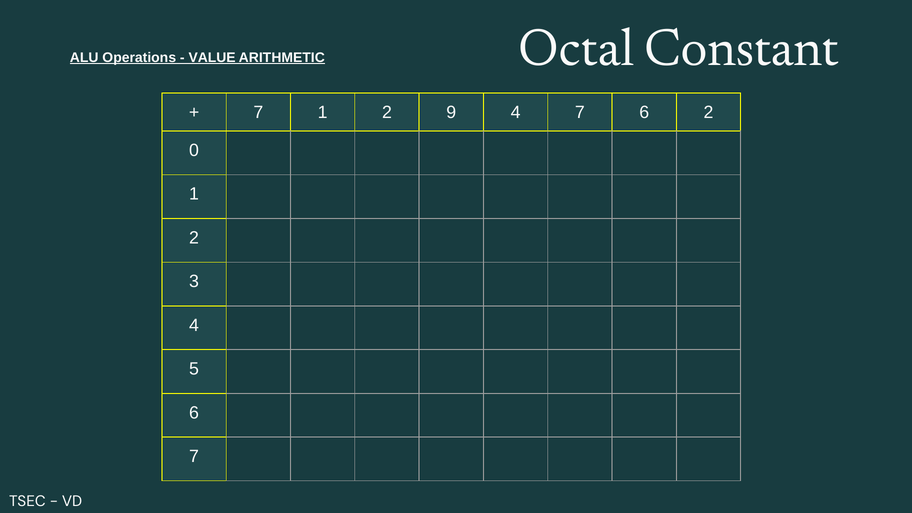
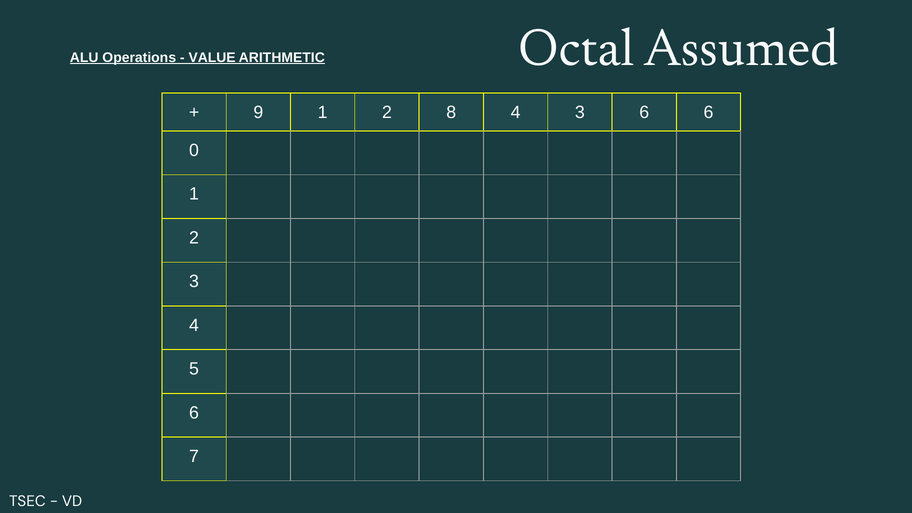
Constant: Constant -> Assumed
7 at (258, 112): 7 -> 9
9: 9 -> 8
4 7: 7 -> 3
6 2: 2 -> 6
